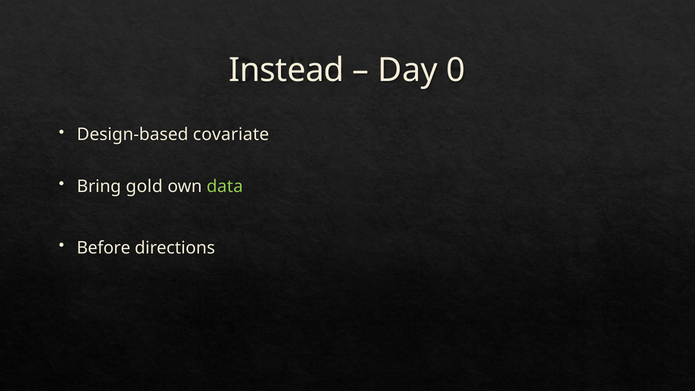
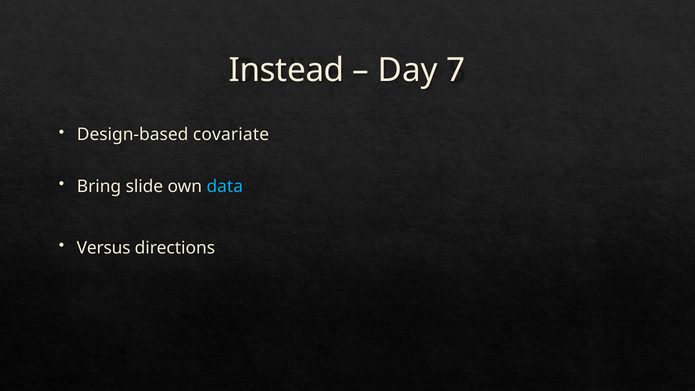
0: 0 -> 7
gold: gold -> slide
data colour: light green -> light blue
Before: Before -> Versus
